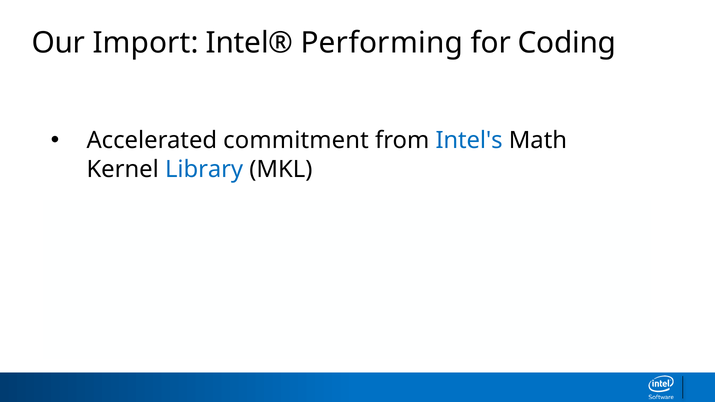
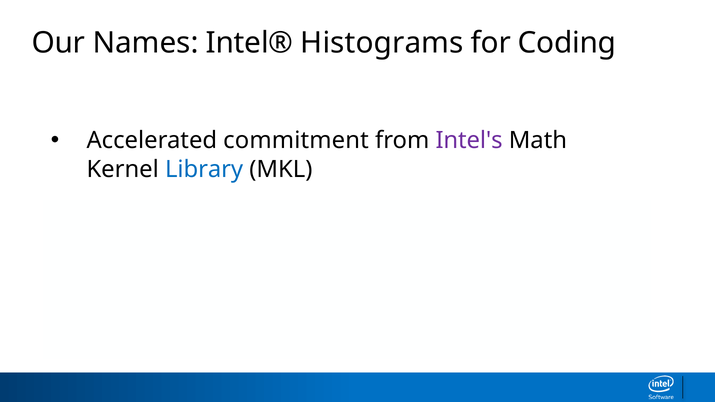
Import: Import -> Names
Performing: Performing -> Histograms
Intel's colour: blue -> purple
